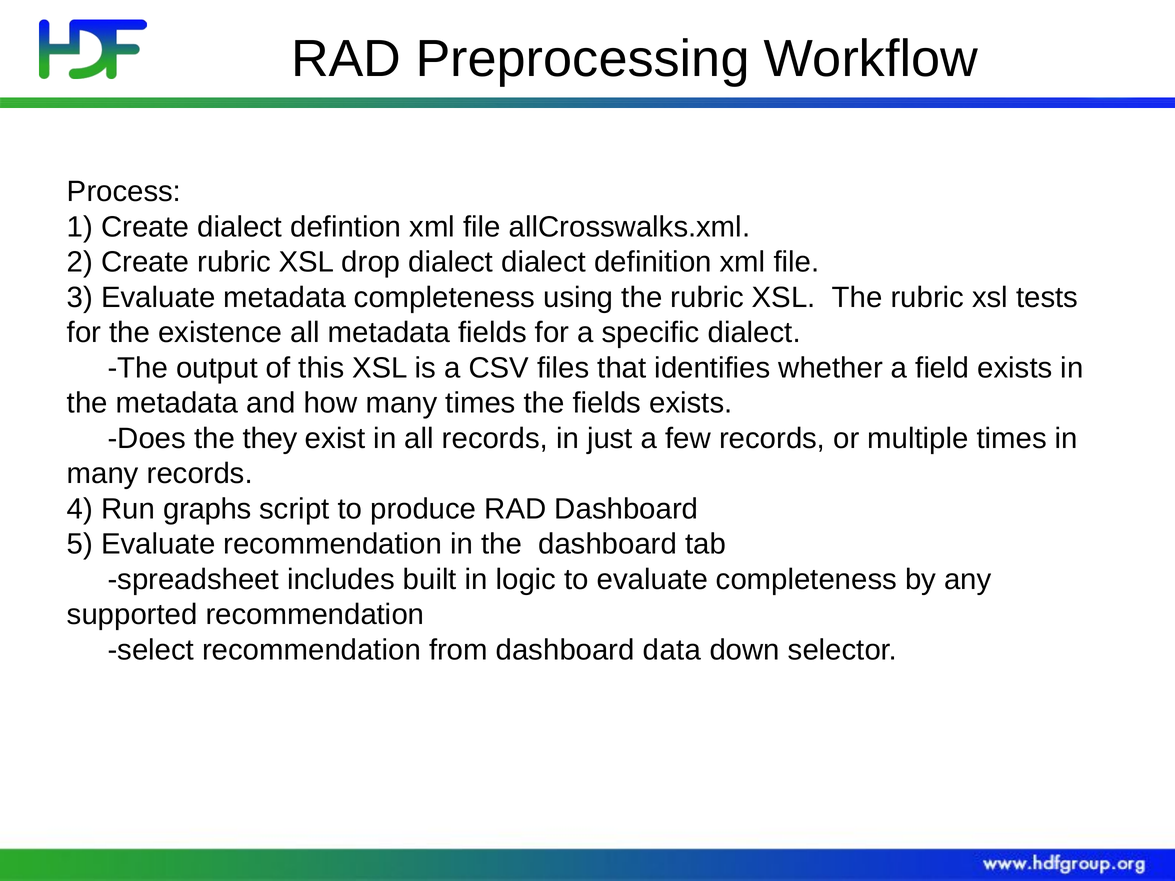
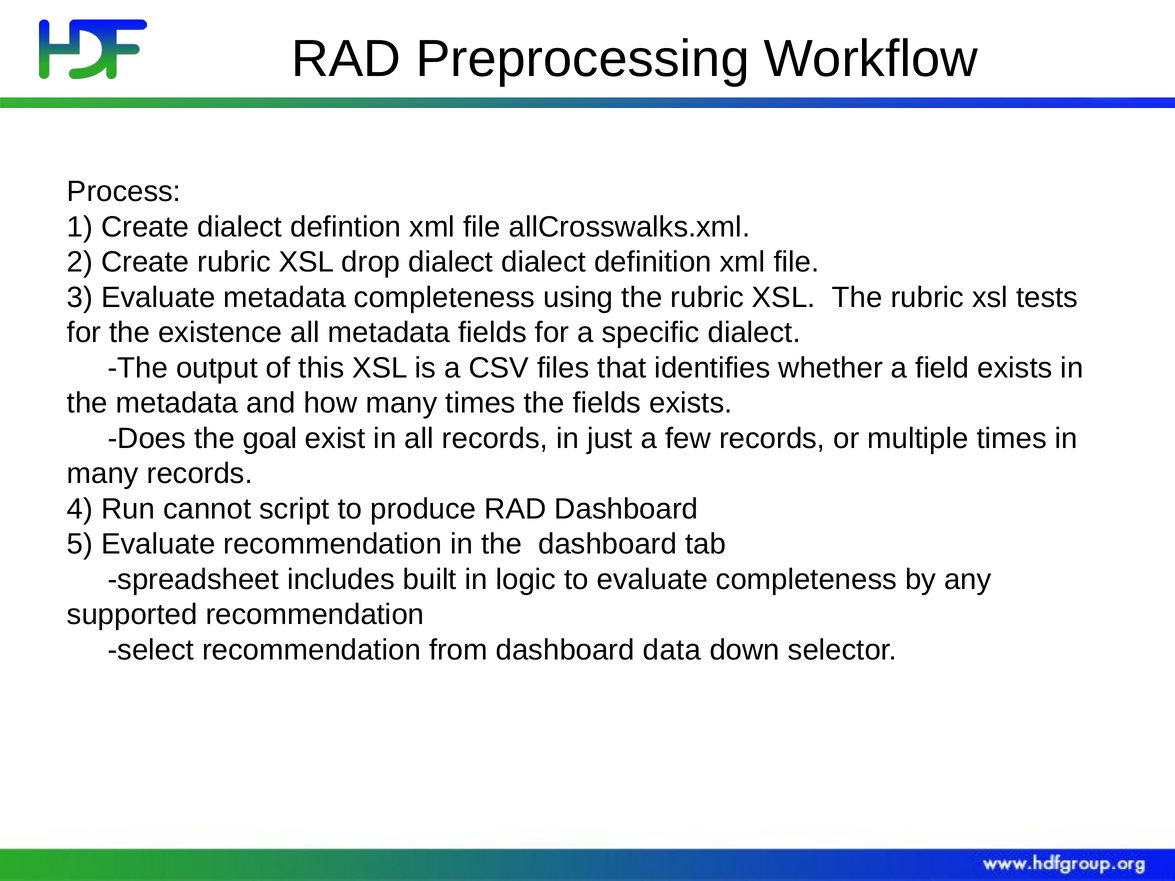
they: they -> goal
graphs: graphs -> cannot
